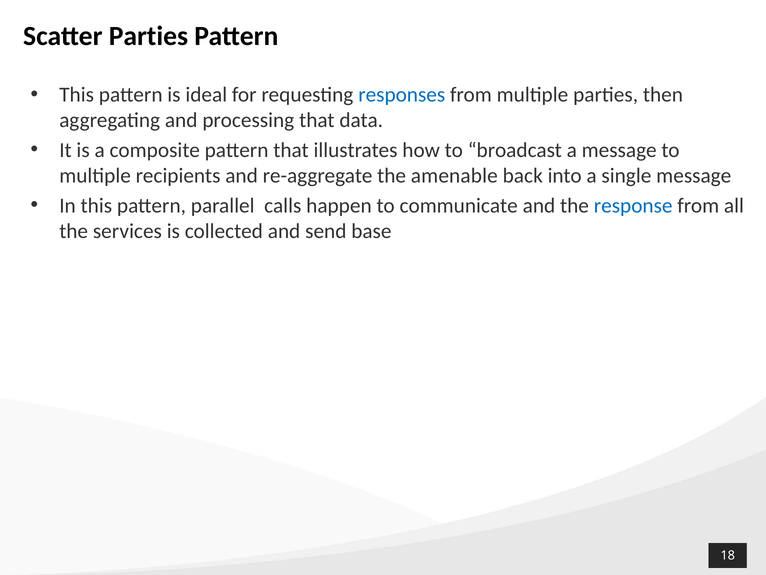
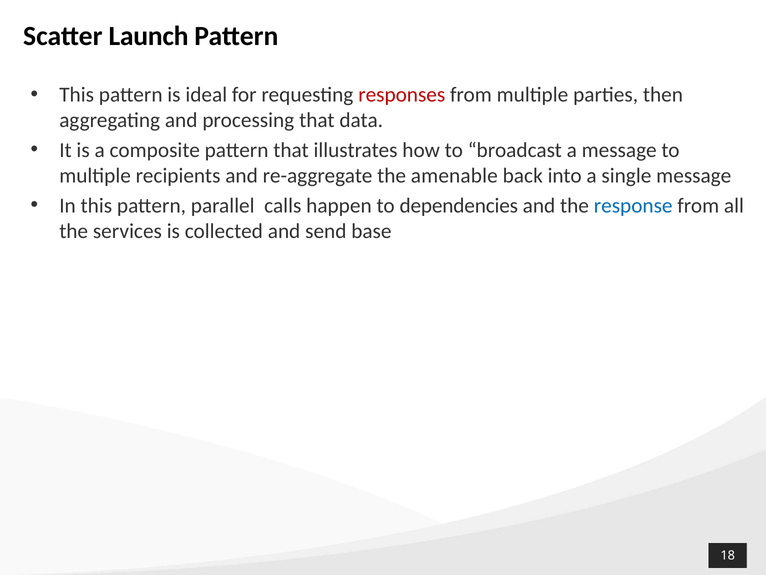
Scatter Parties: Parties -> Launch
responses colour: blue -> red
communicate: communicate -> dependencies
